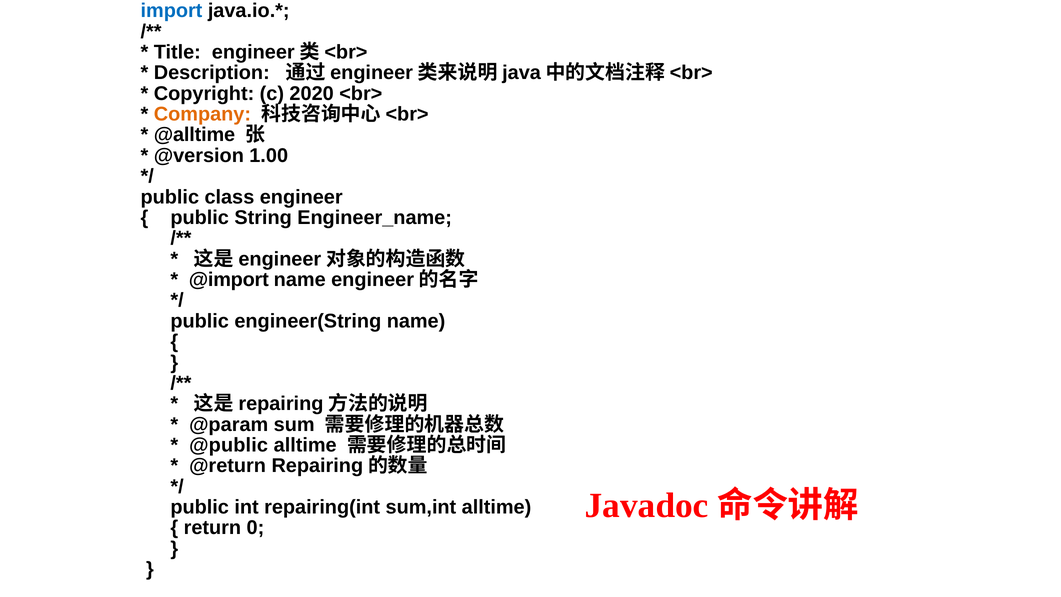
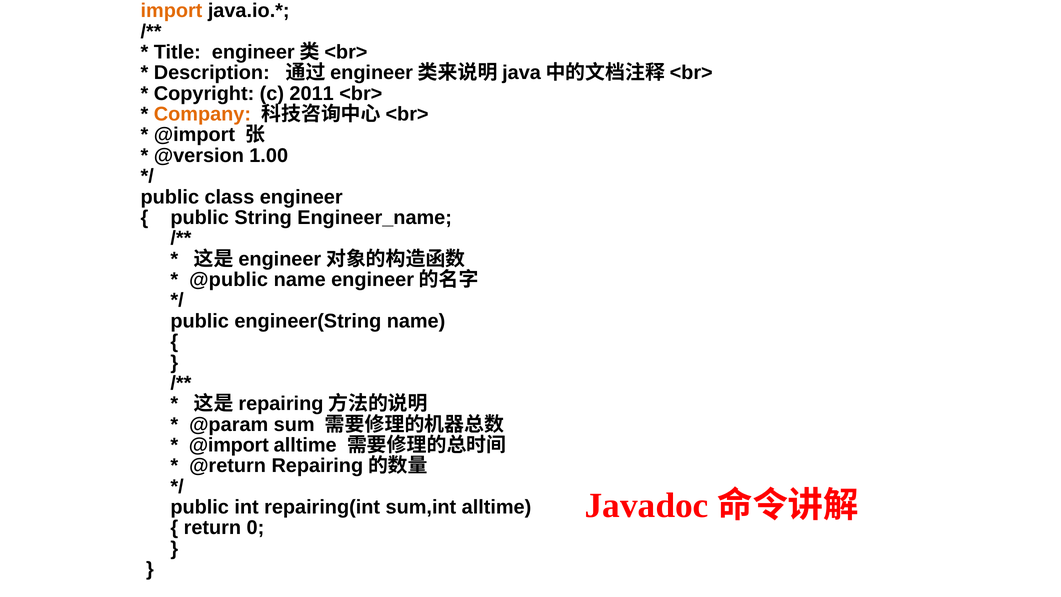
import colour: blue -> orange
2020: 2020 -> 2011
@alltime at (194, 135): @alltime -> @import
@import: @import -> @public
@public at (229, 445): @public -> @import
